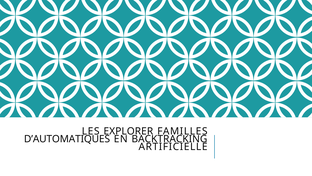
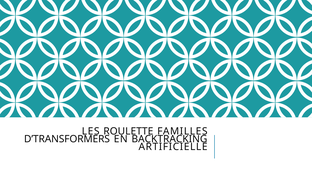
EXPLORER: EXPLORER -> ROULETTE
D’AUTOMATIQUES: D’AUTOMATIQUES -> D’TRANSFORMERS
